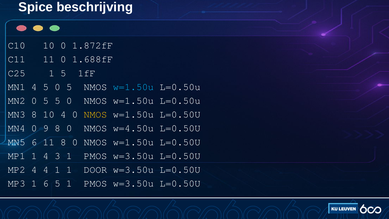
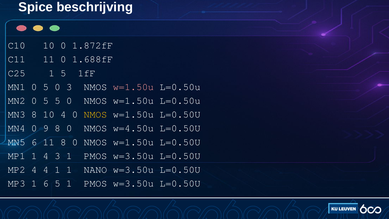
MN1 4: 4 -> 0
5 0 5: 5 -> 3
w=1.50u at (133, 87) colour: light blue -> pink
DOOR: DOOR -> NANO
